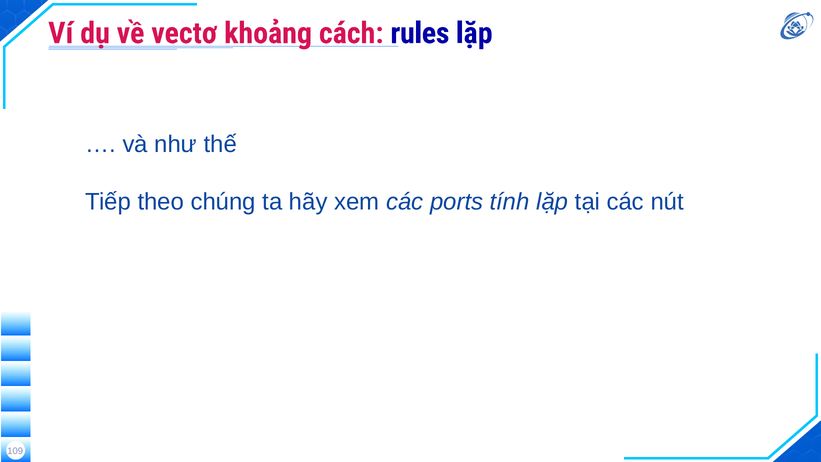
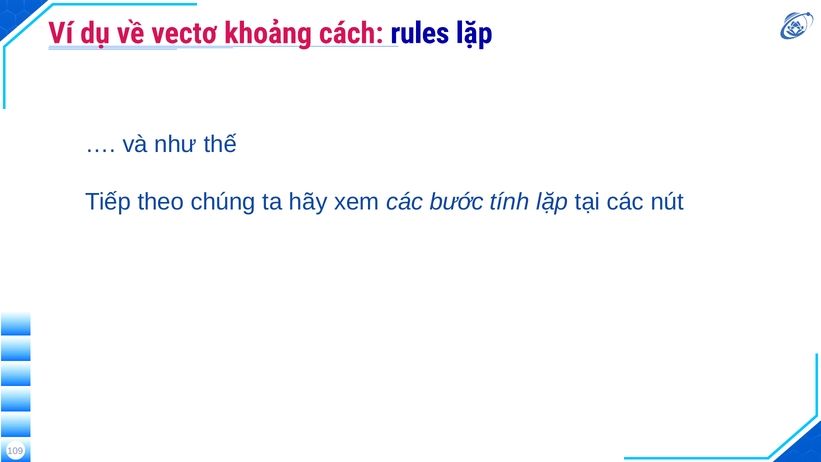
ports: ports -> bước
